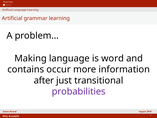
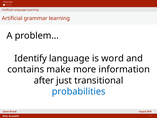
Making: Making -> Identify
occur: occur -> make
probabilities colour: purple -> blue
